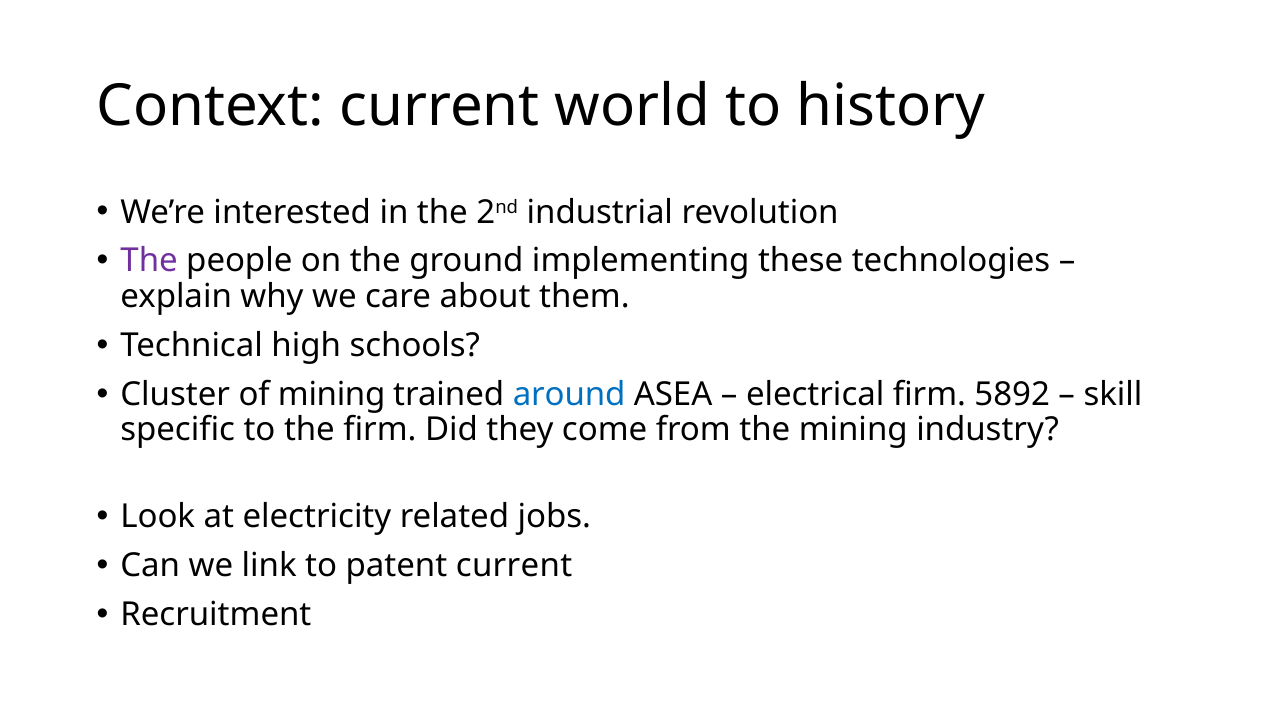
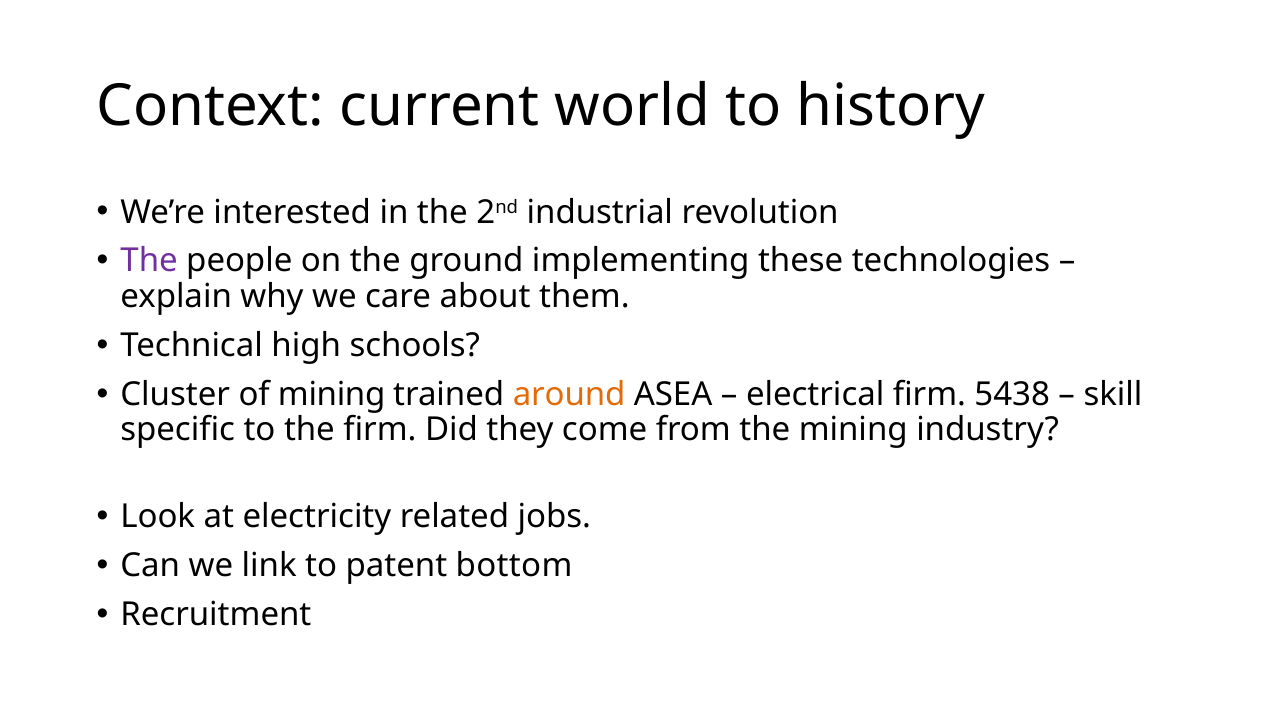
around colour: blue -> orange
5892: 5892 -> 5438
patent current: current -> bottom
